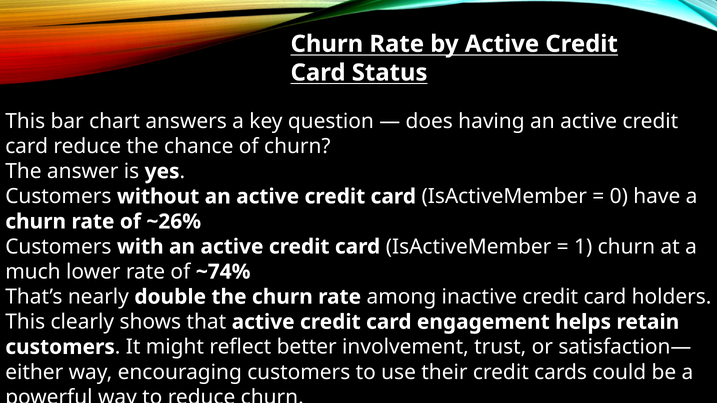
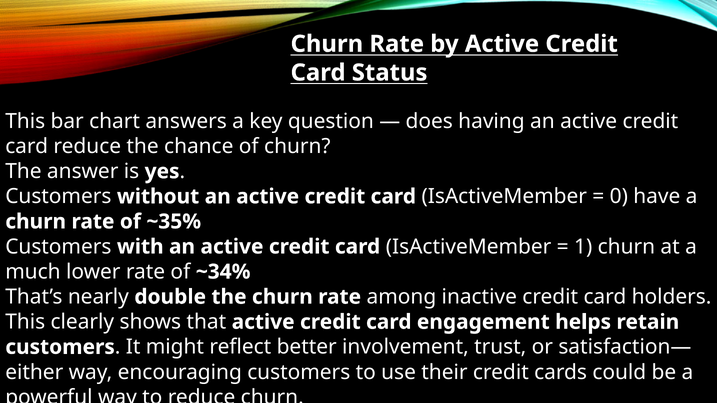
~26%: ~26% -> ~35%
~74%: ~74% -> ~34%
